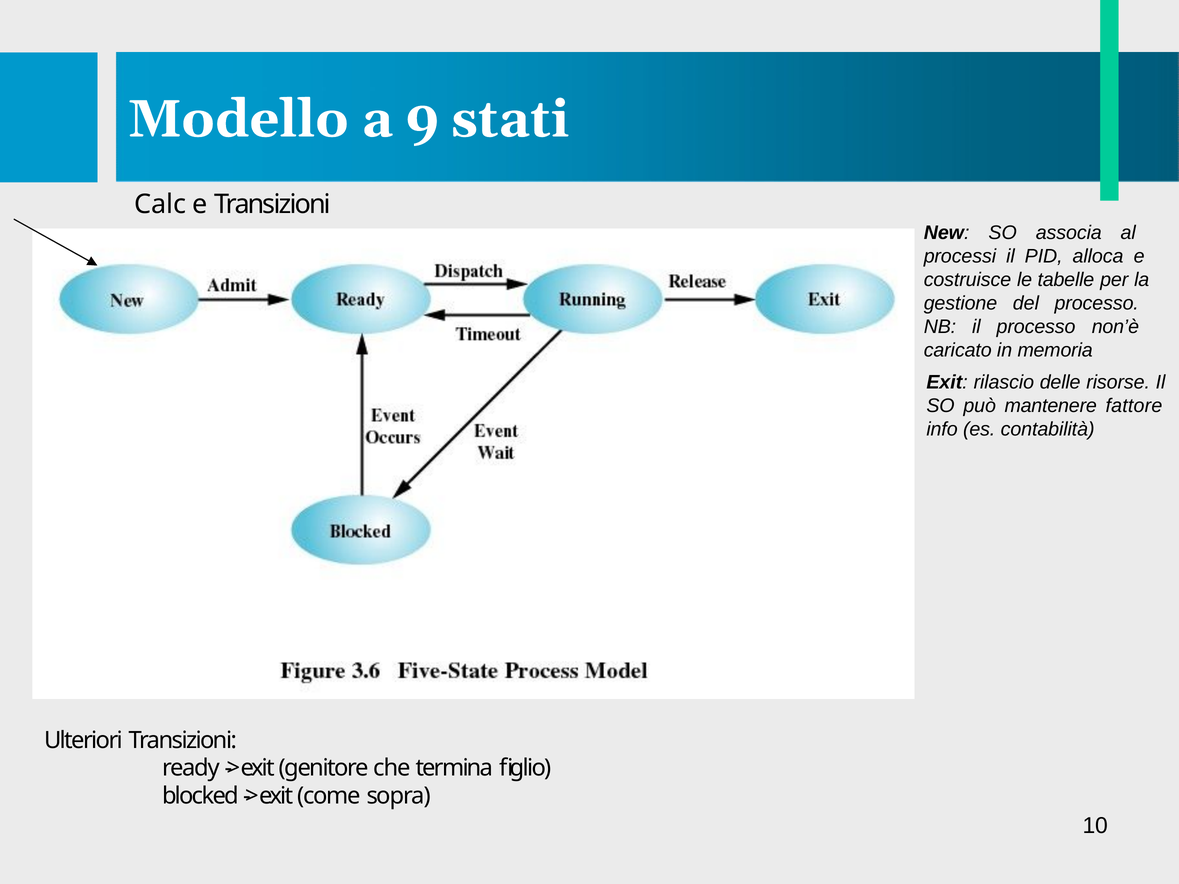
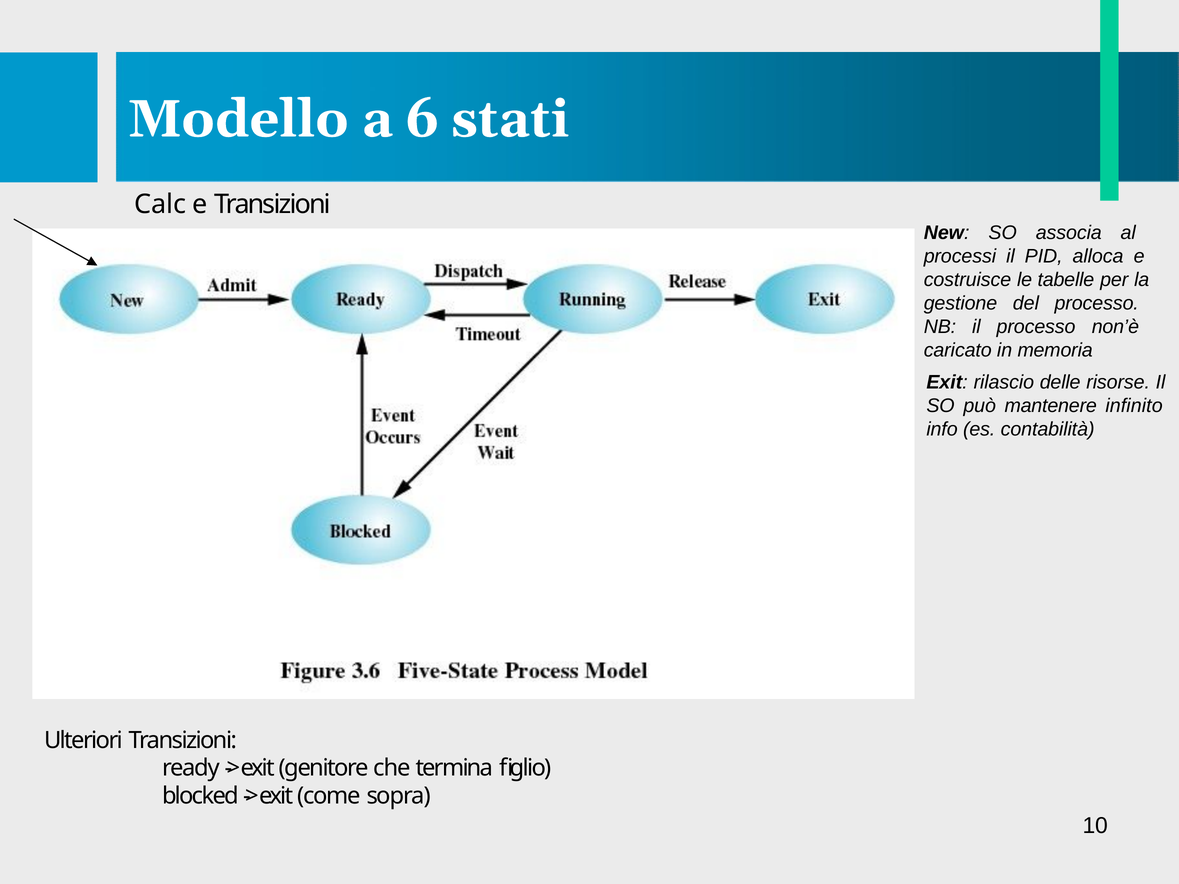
9: 9 -> 6
fattore: fattore -> infinito
